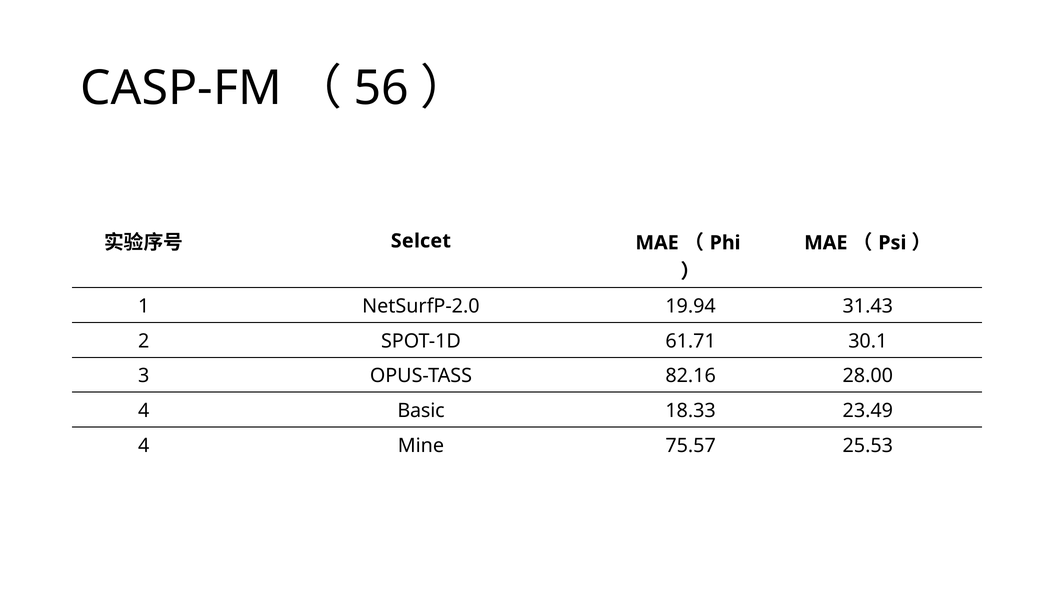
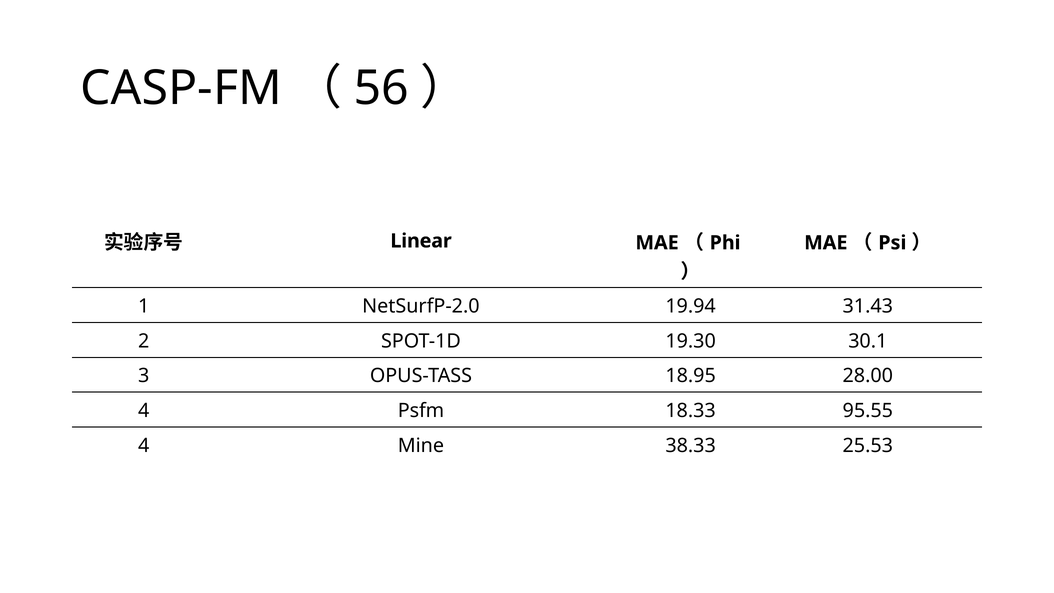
Selcet: Selcet -> Linear
61.71: 61.71 -> 19.30
82.16: 82.16 -> 18.95
Basic: Basic -> Psfm
23.49: 23.49 -> 95.55
75.57: 75.57 -> 38.33
